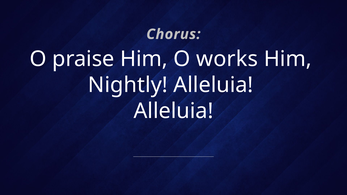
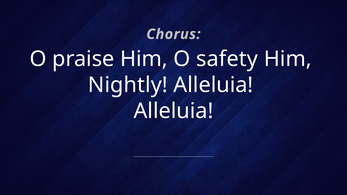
works: works -> safety
